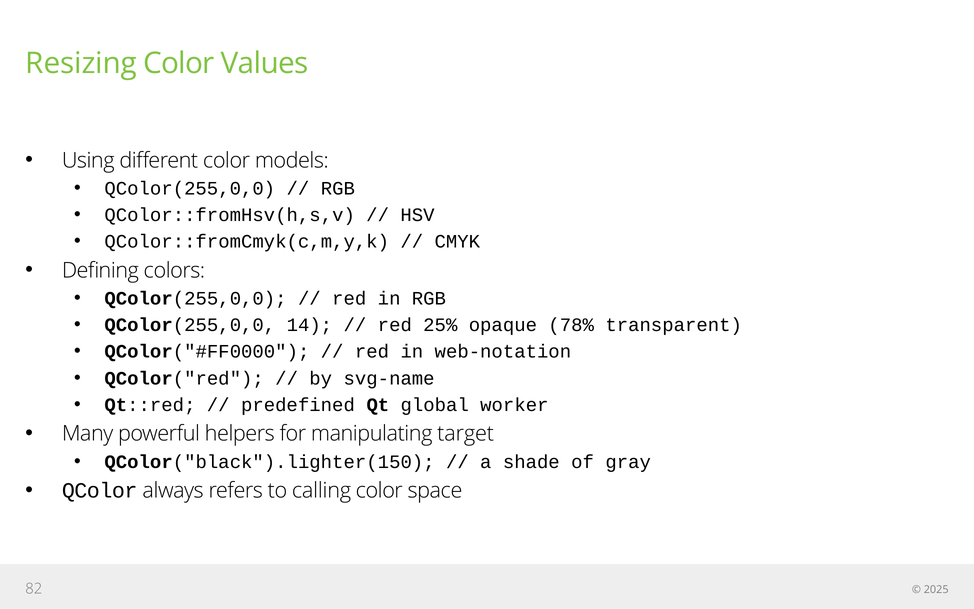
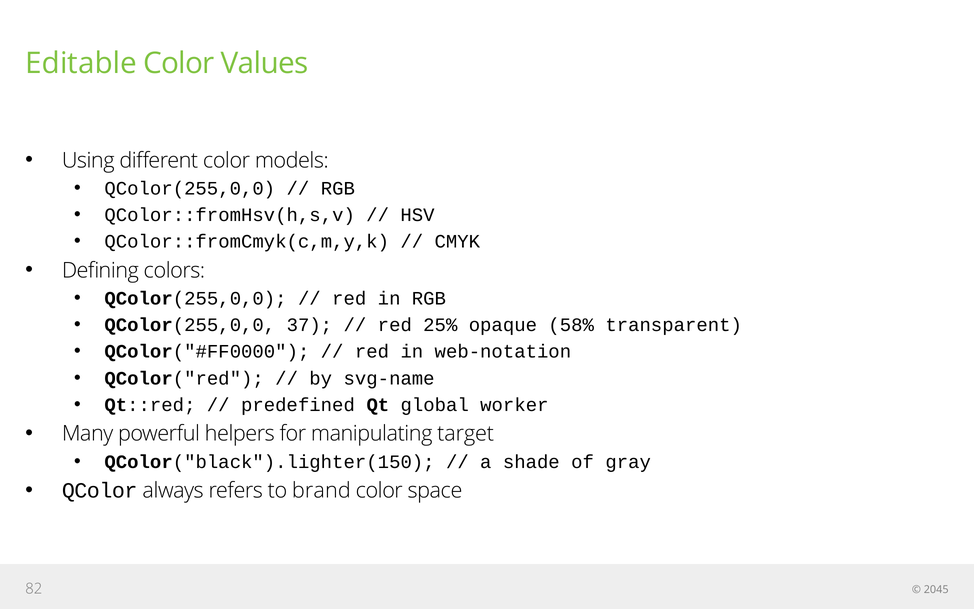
Resizing: Resizing -> Editable
14: 14 -> 37
78%: 78% -> 58%
calling: calling -> brand
2025: 2025 -> 2045
